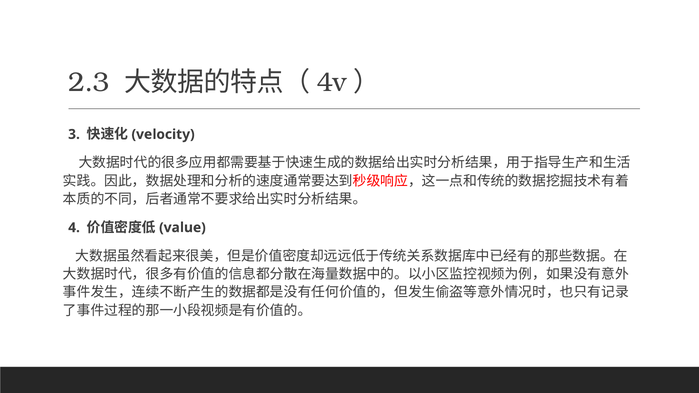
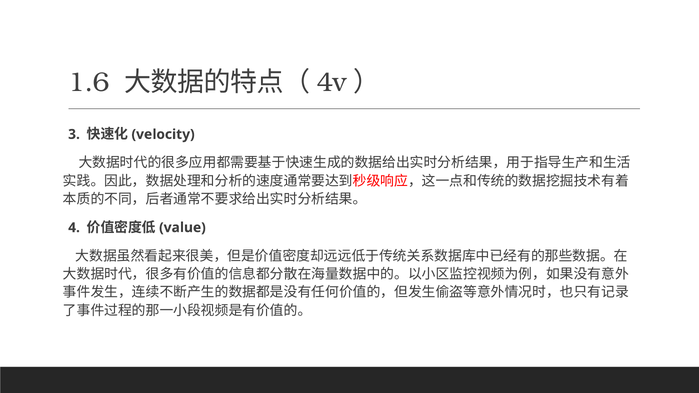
2.3: 2.3 -> 1.6
